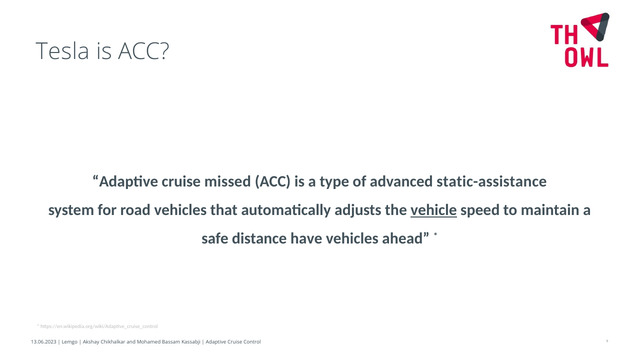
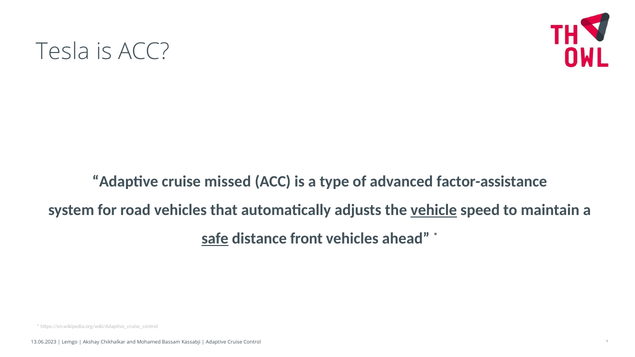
static-assistance: static-assistance -> factor-assistance
safe underline: none -> present
have: have -> front
